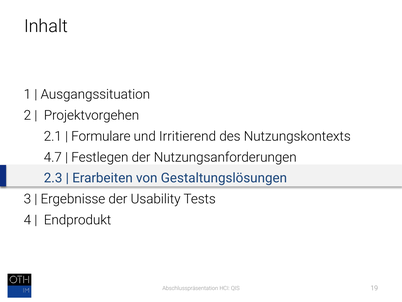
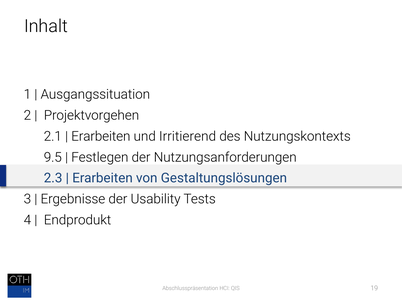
Formulare at (101, 136): Formulare -> Erarbeiten
4.7: 4.7 -> 9.5
